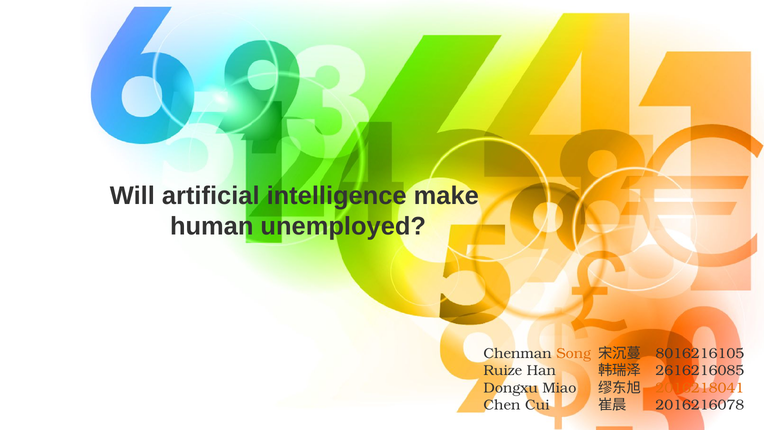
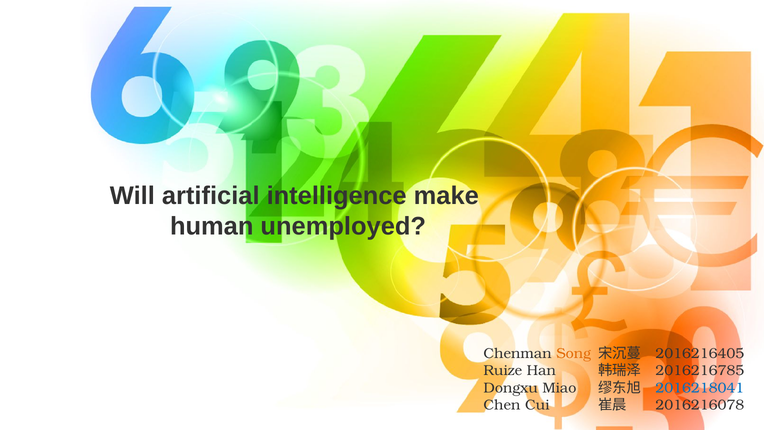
8016216105: 8016216105 -> 2016216405
2616216085: 2616216085 -> 2016216785
2016218041 colour: orange -> blue
